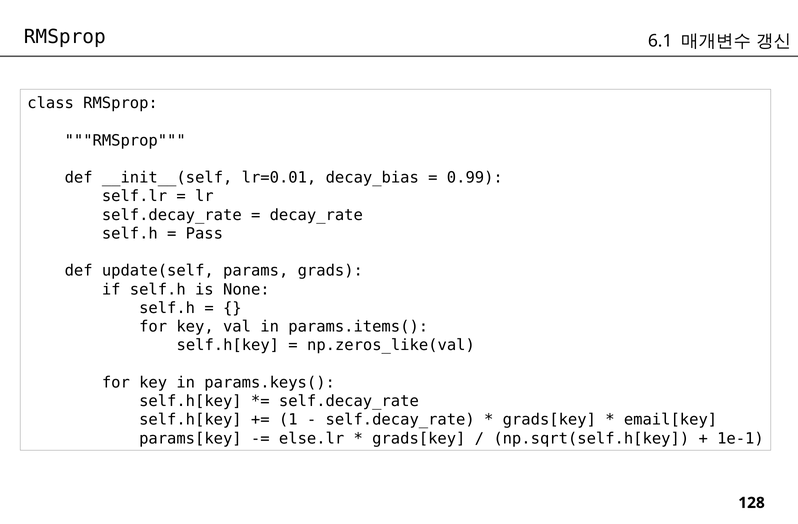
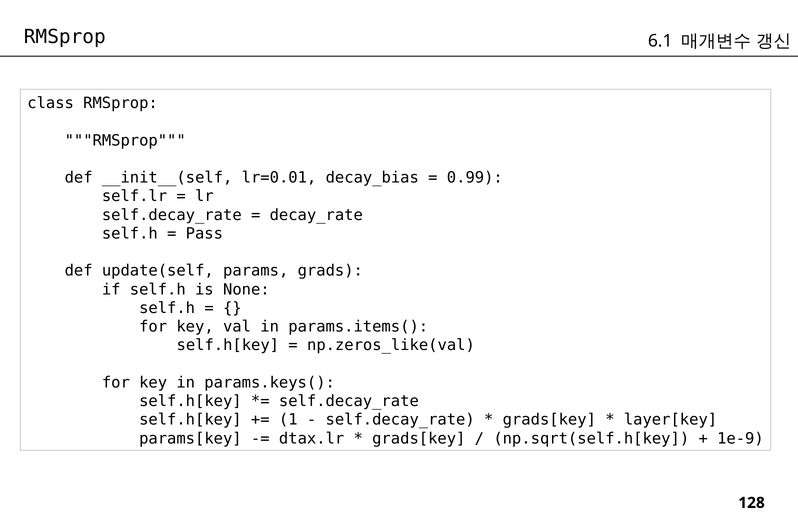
email[key: email[key -> layer[key
else.lr: else.lr -> dtax.lr
1e-1: 1e-1 -> 1e-9
